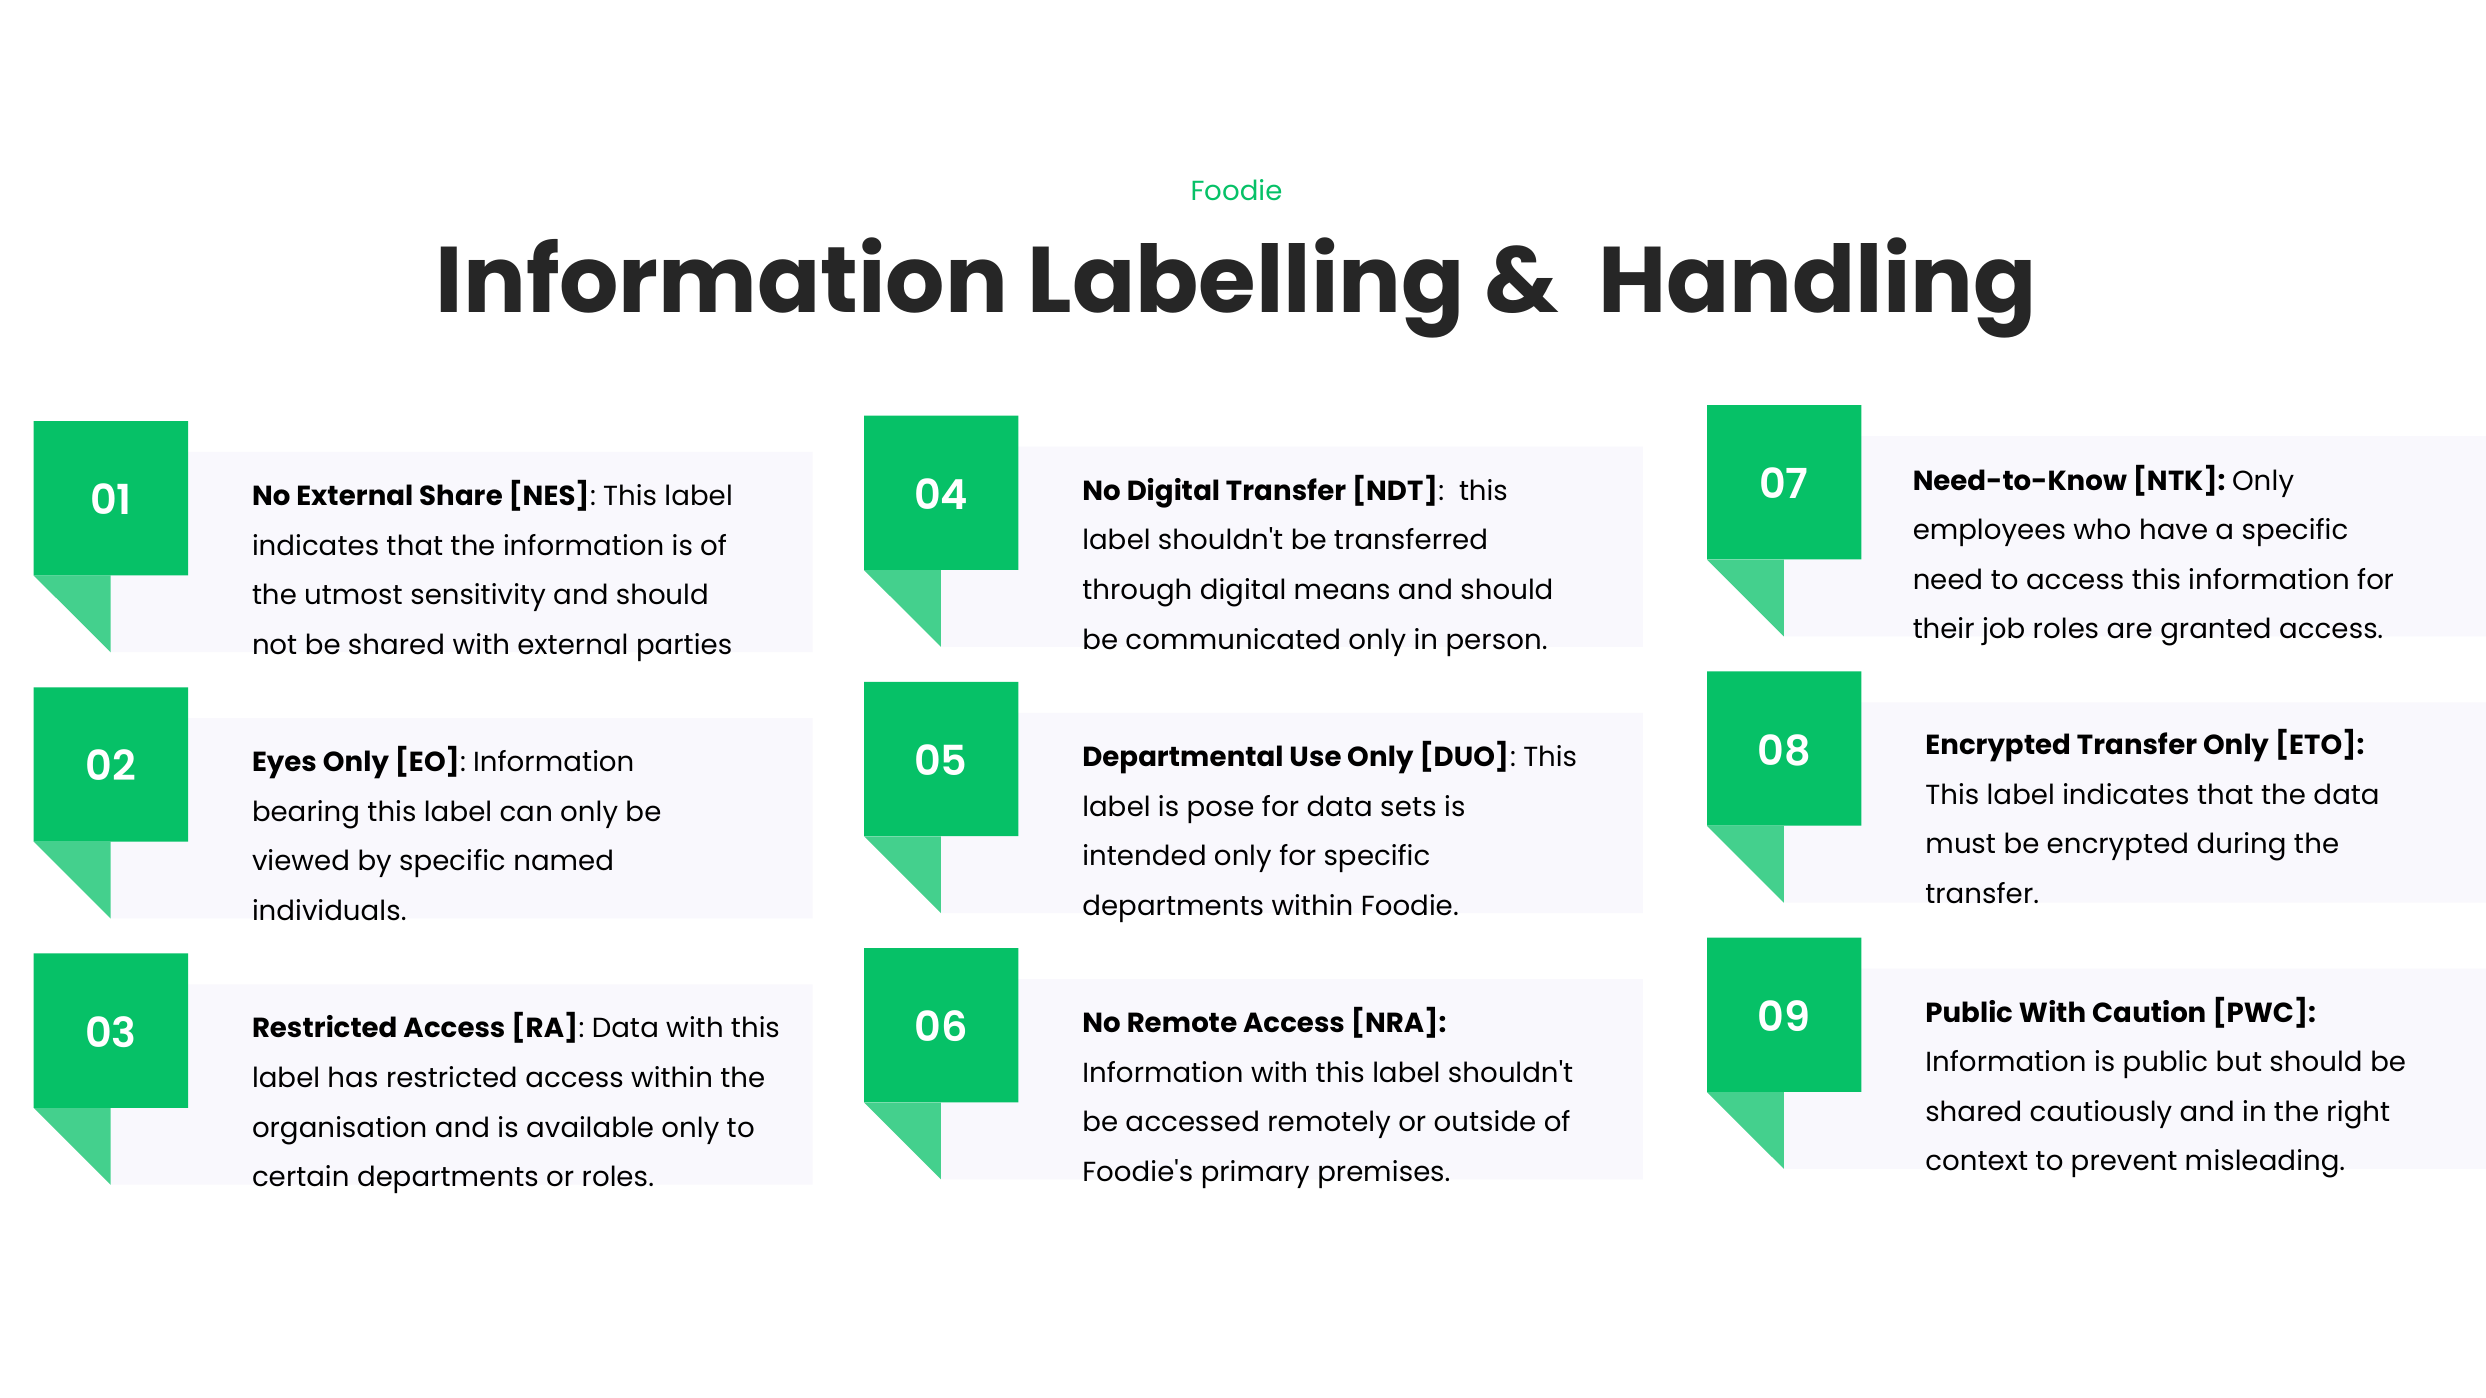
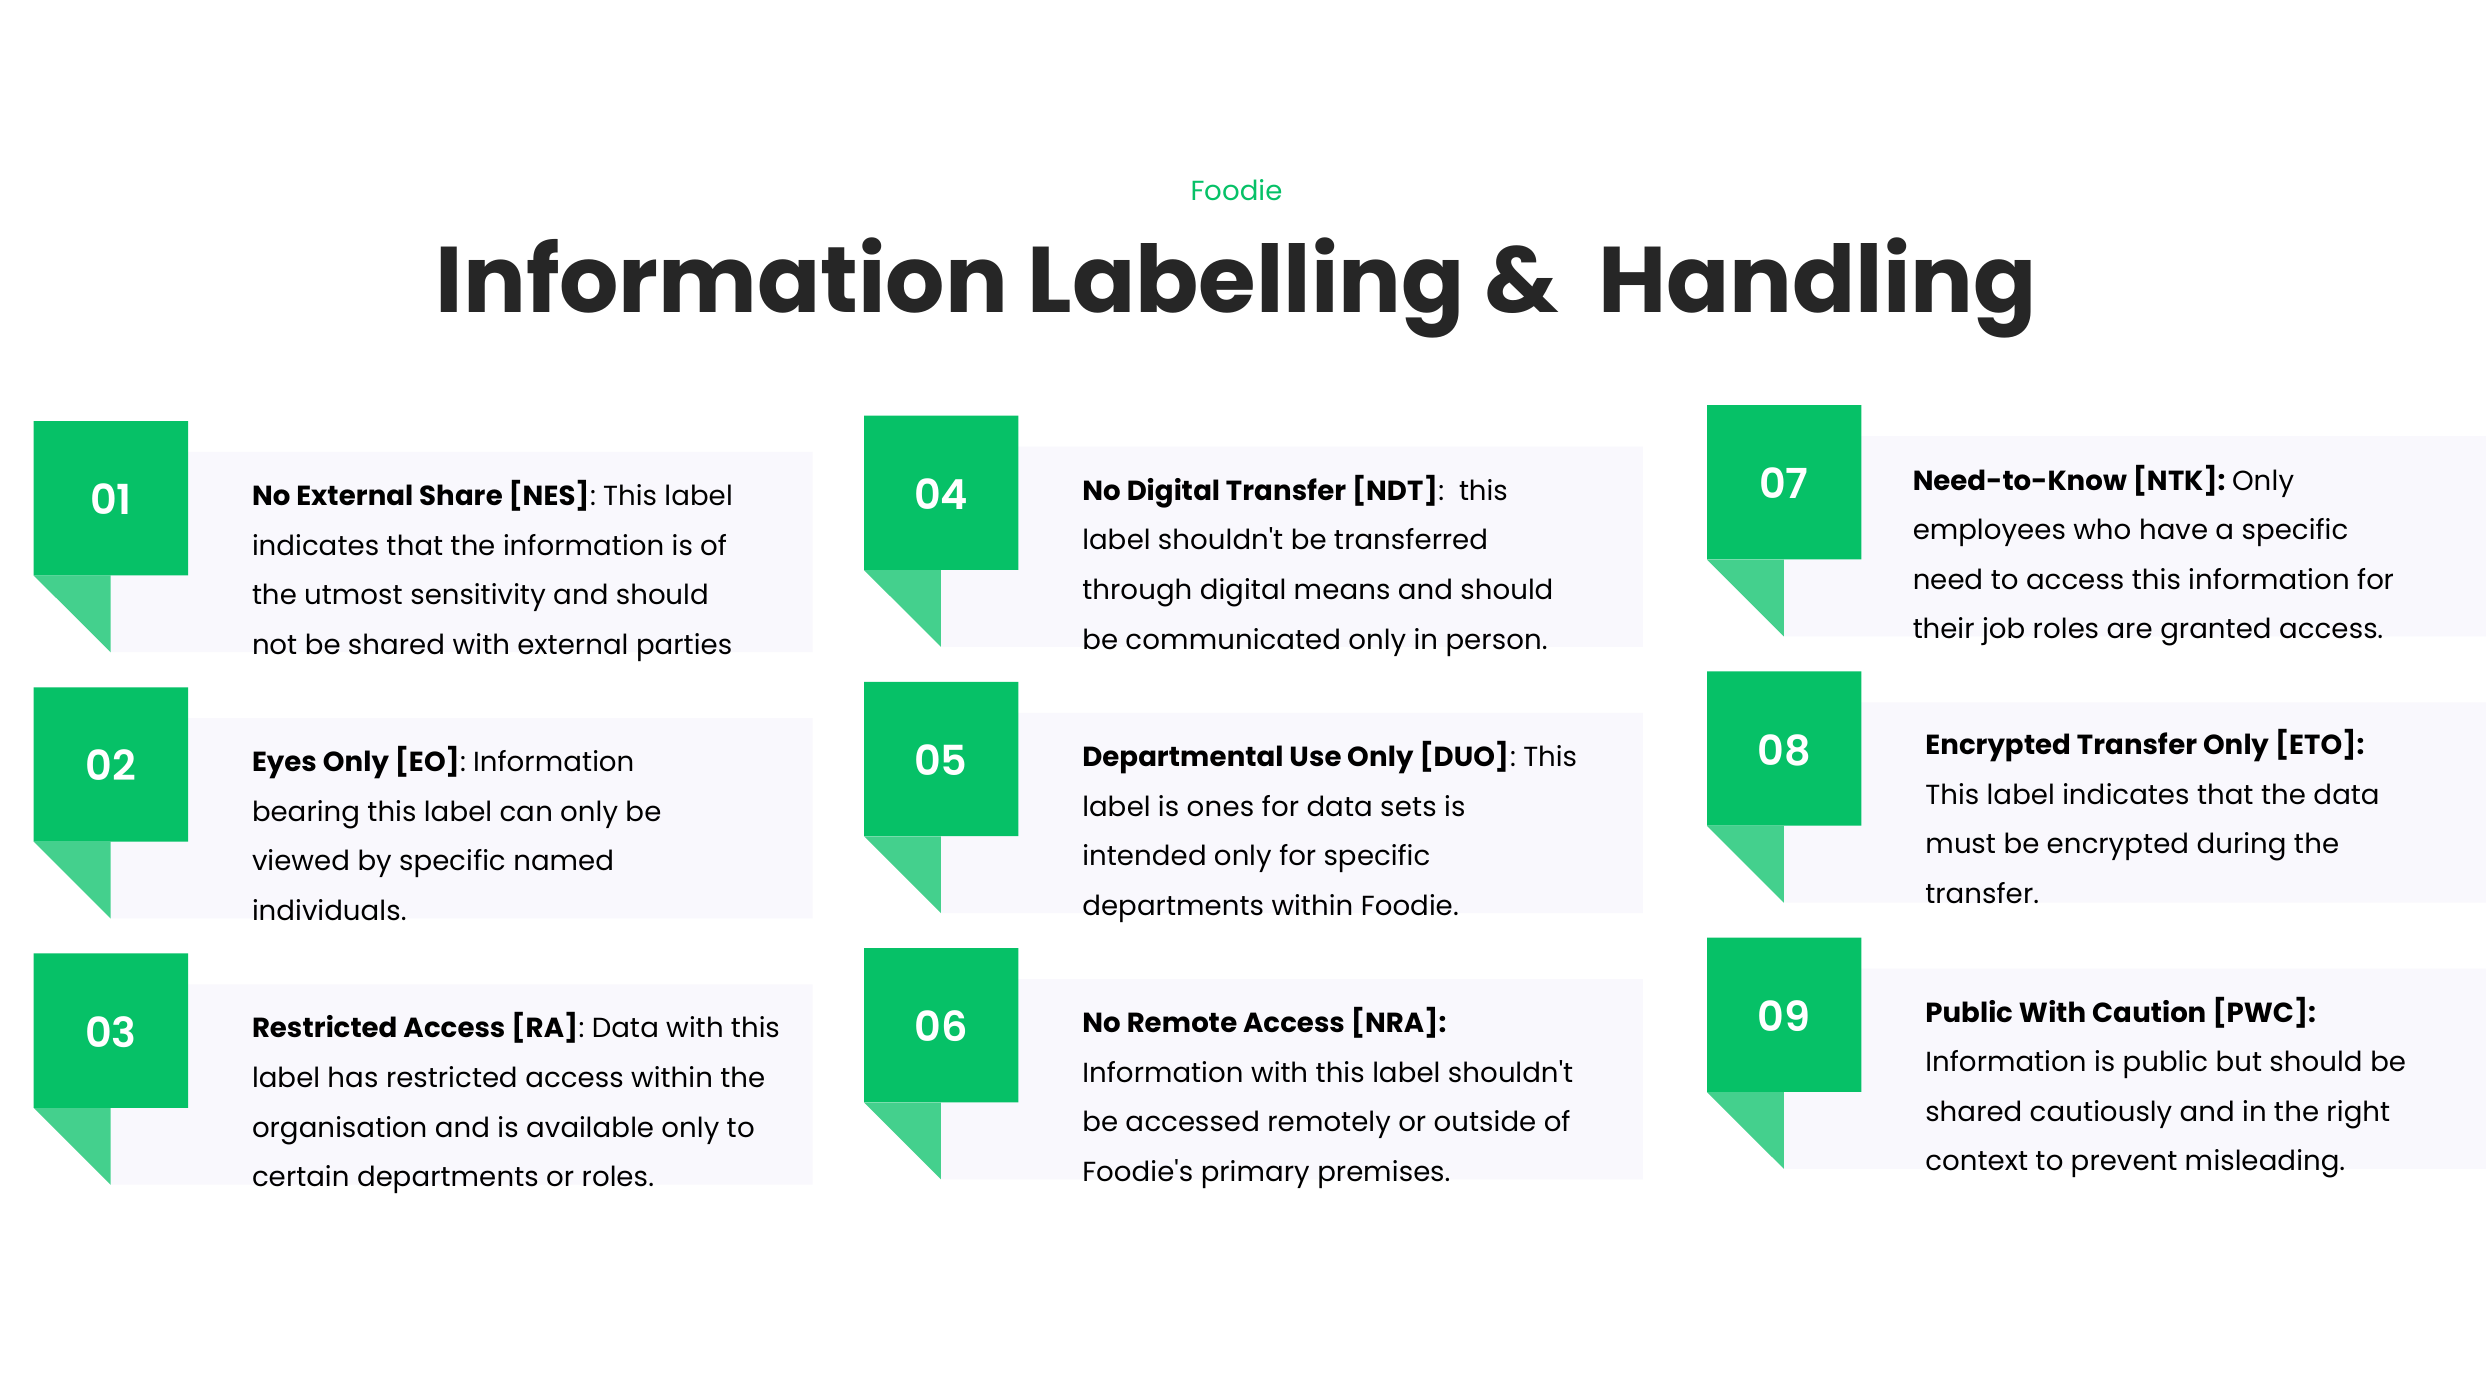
pose: pose -> ones
